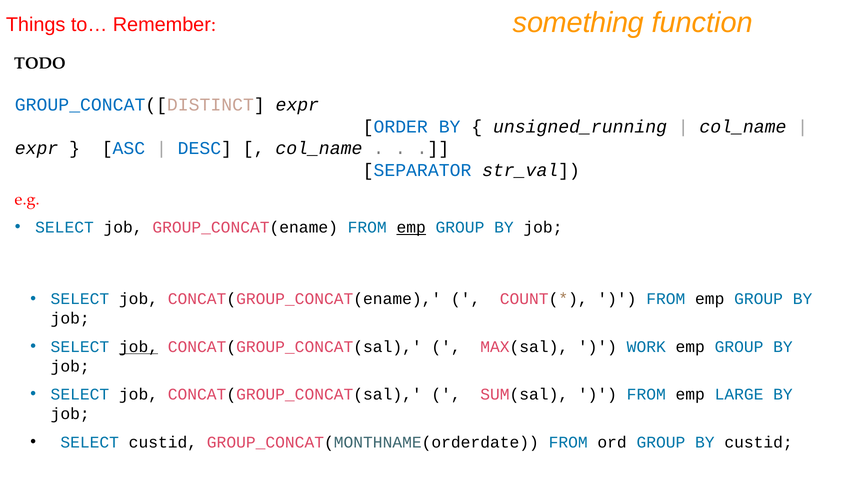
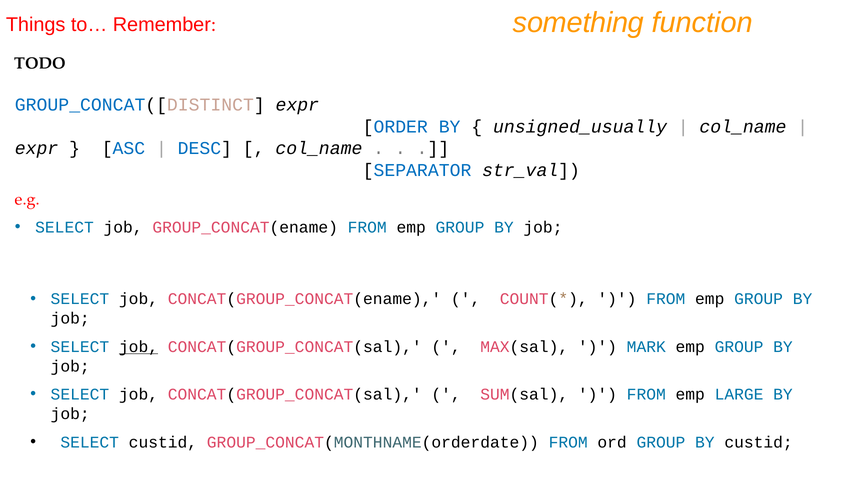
unsigned_running: unsigned_running -> unsigned_usually
emp at (411, 227) underline: present -> none
WORK: WORK -> MARK
